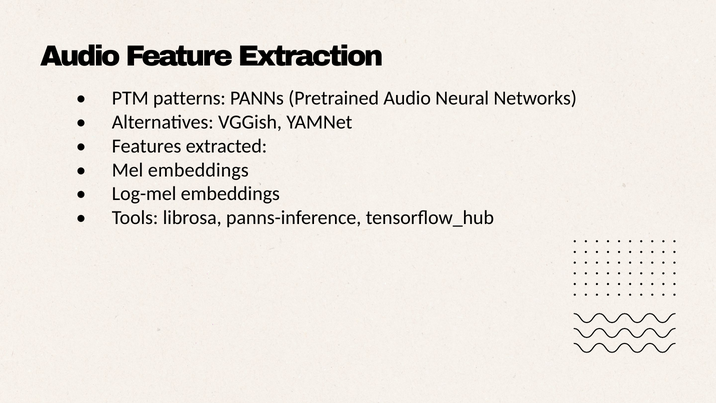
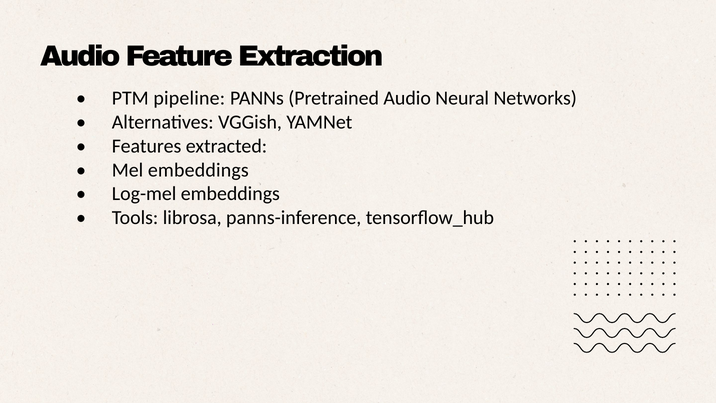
patterns: patterns -> pipeline
